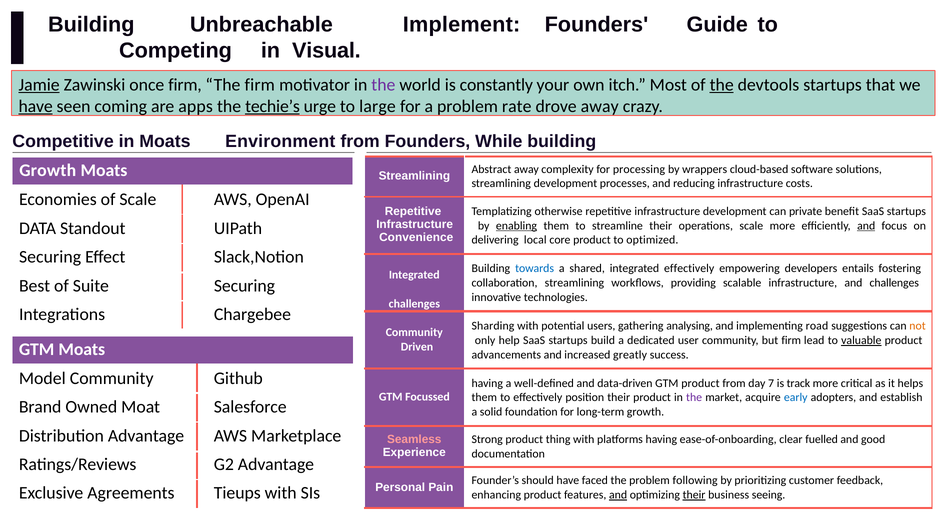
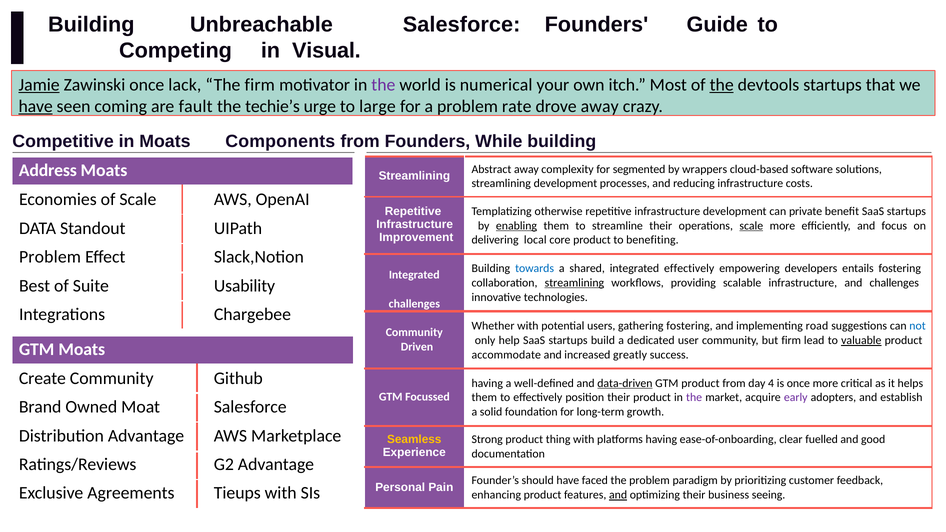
Unbreachable Implement: Implement -> Salesforce
once firm: firm -> lack
constantly: constantly -> numerical
apps: apps -> fault
techie’s underline: present -> none
Environment: Environment -> Components
Growth at (48, 171): Growth -> Address
processing: processing -> segmented
scale at (751, 226) underline: none -> present
and at (866, 226) underline: present -> none
Convenience: Convenience -> Improvement
optimized: optimized -> benefiting
Securing at (50, 257): Securing -> Problem
streamlining at (574, 283) underline: none -> present
Suite Securing: Securing -> Usability
Sharding: Sharding -> Whether
gathering analysing: analysing -> fostering
not colour: orange -> blue
advancements: advancements -> accommodate
Model: Model -> Create
data-driven underline: none -> present
7: 7 -> 4
is track: track -> once
early colour: blue -> purple
Seamless colour: pink -> yellow
following: following -> paradigm
their at (694, 495) underline: present -> none
